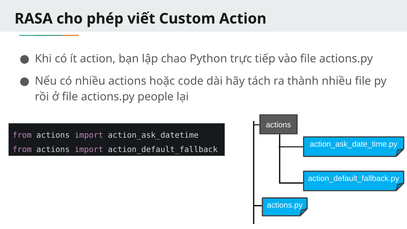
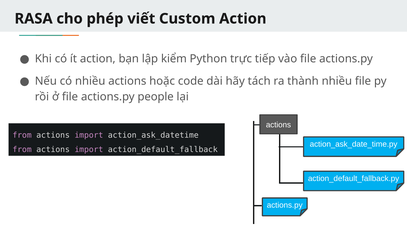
chao: chao -> kiểm
